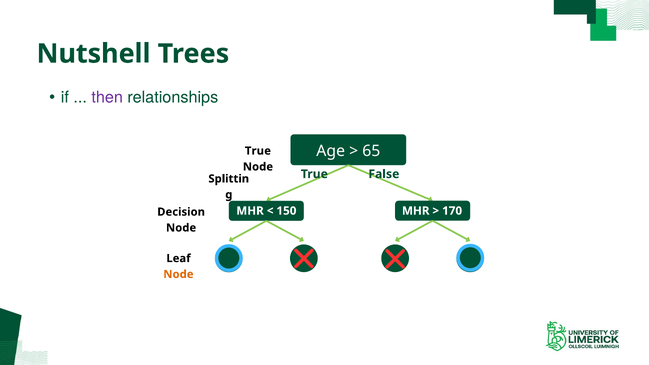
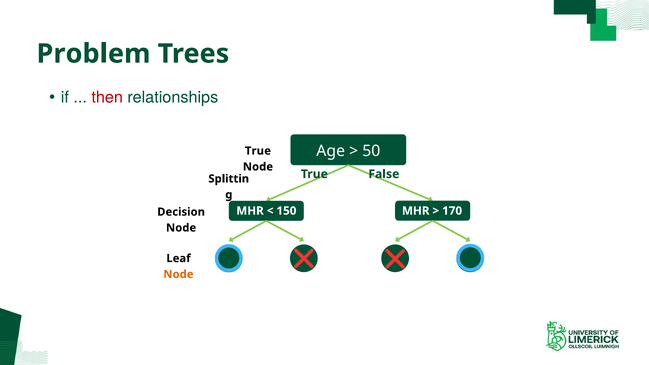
Nutshell: Nutshell -> Problem
then colour: purple -> red
65: 65 -> 50
